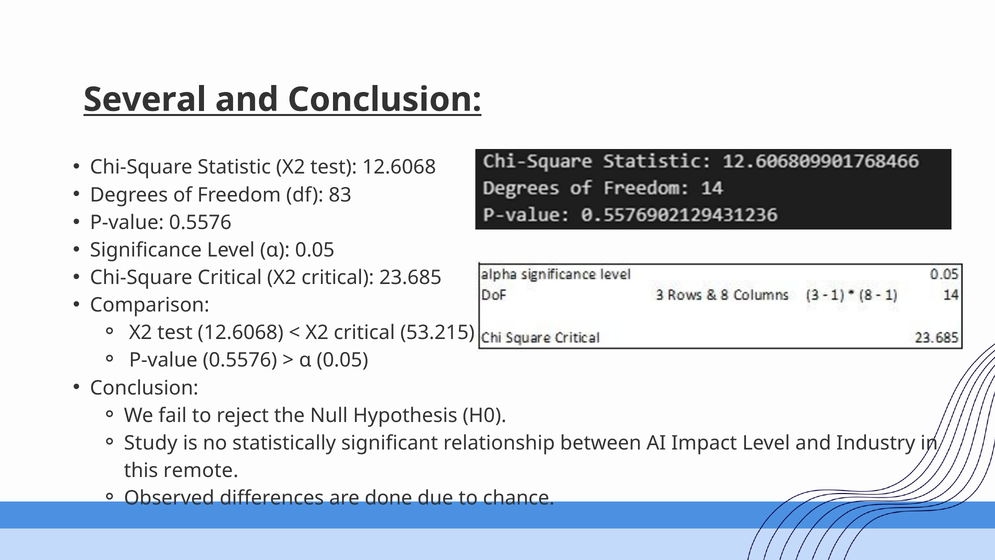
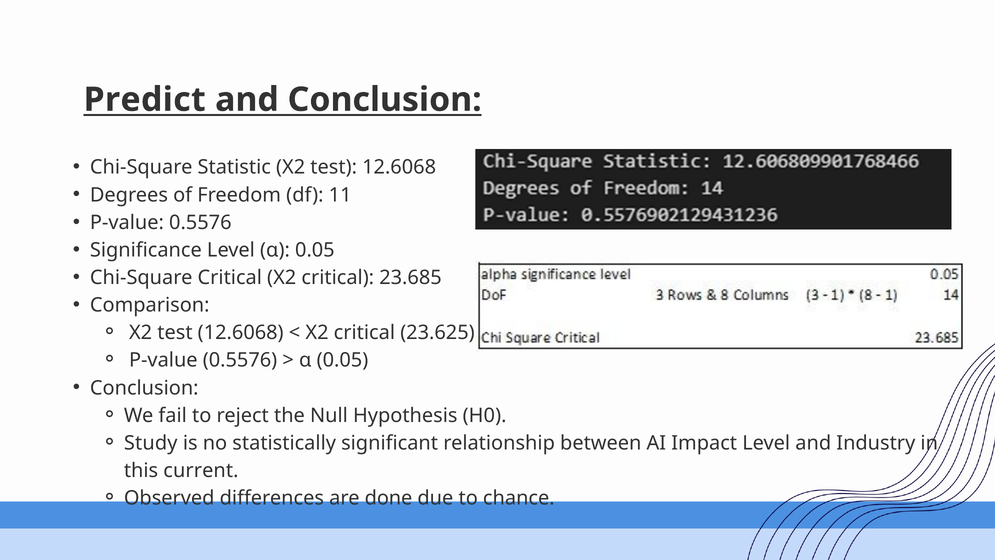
Several: Several -> Predict
83: 83 -> 11
53.215: 53.215 -> 23.625
remote: remote -> current
